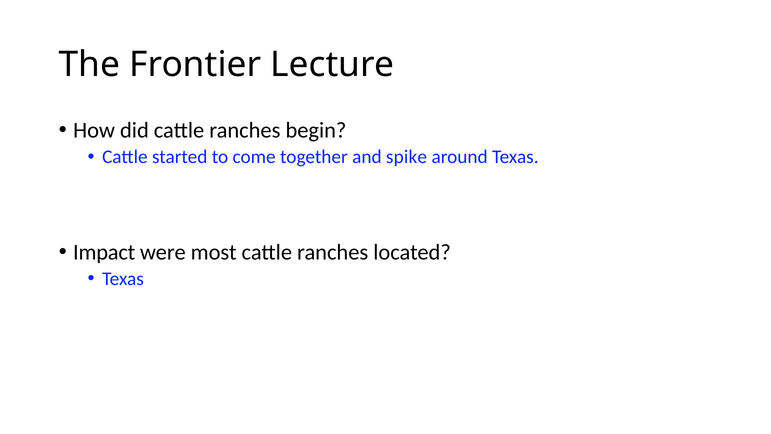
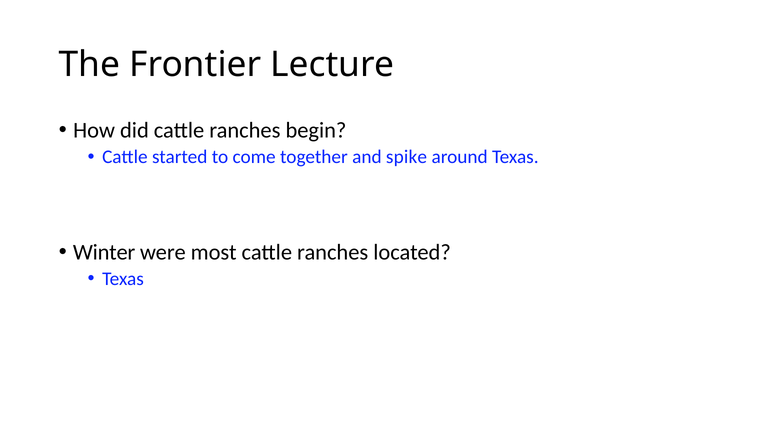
Impact: Impact -> Winter
